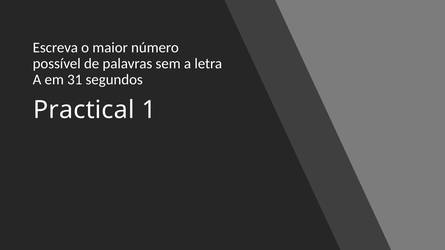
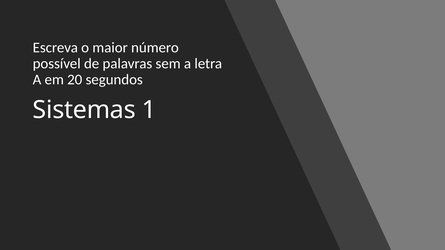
31: 31 -> 20
Practical: Practical -> Sistemas
